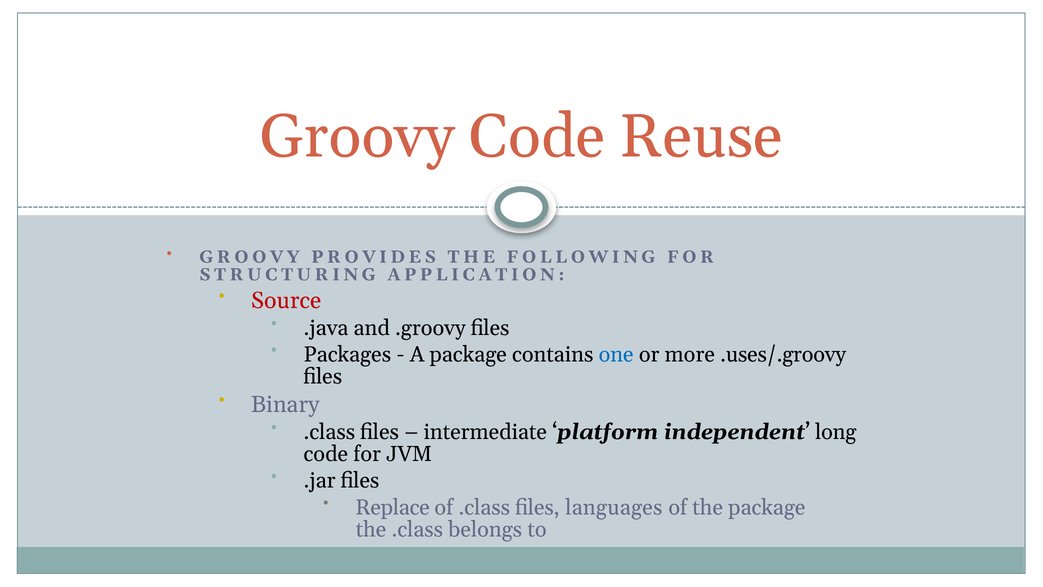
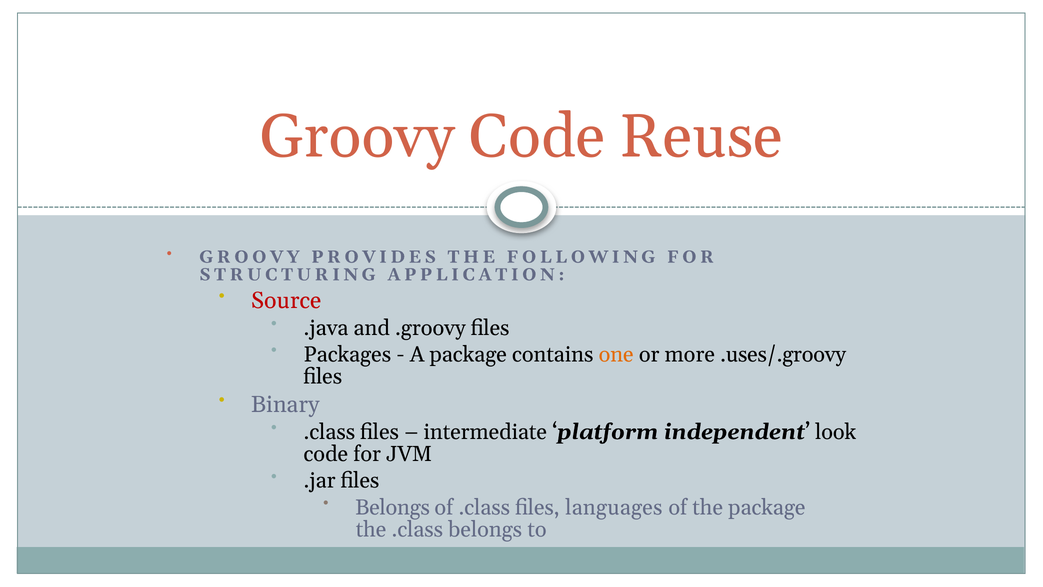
one colour: blue -> orange
long: long -> look
Replace at (393, 507): Replace -> Belongs
